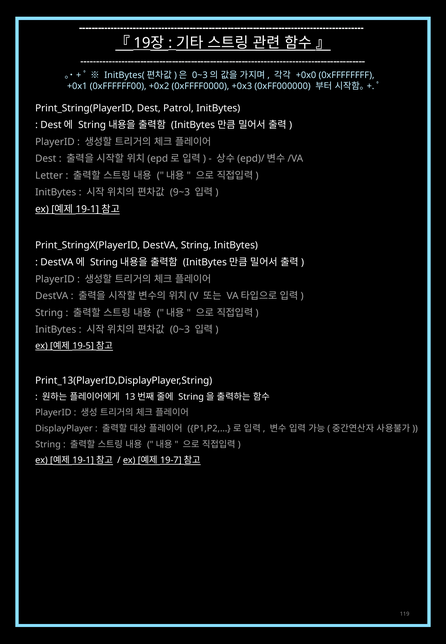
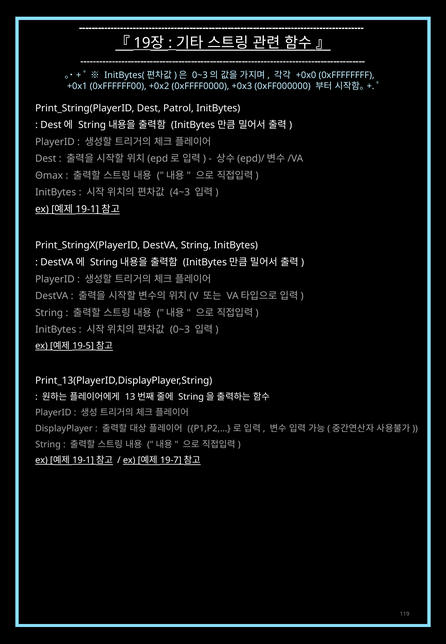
Letter: Letter -> Θmax
9~3: 9~3 -> 4~3
